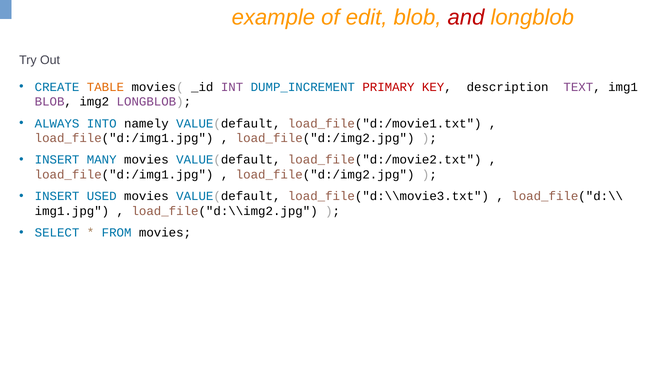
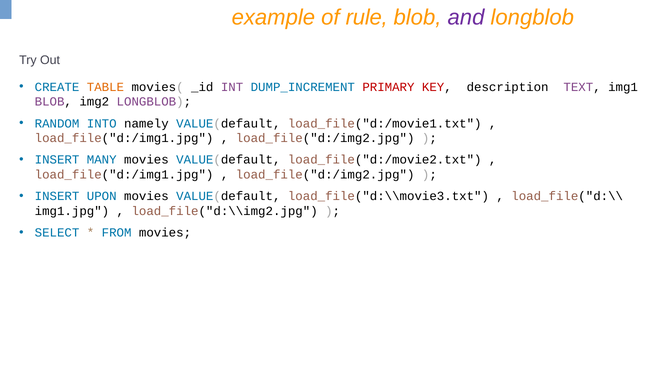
edit: edit -> rule
and colour: red -> purple
ALWAYS: ALWAYS -> RANDOM
USED: USED -> UPON
